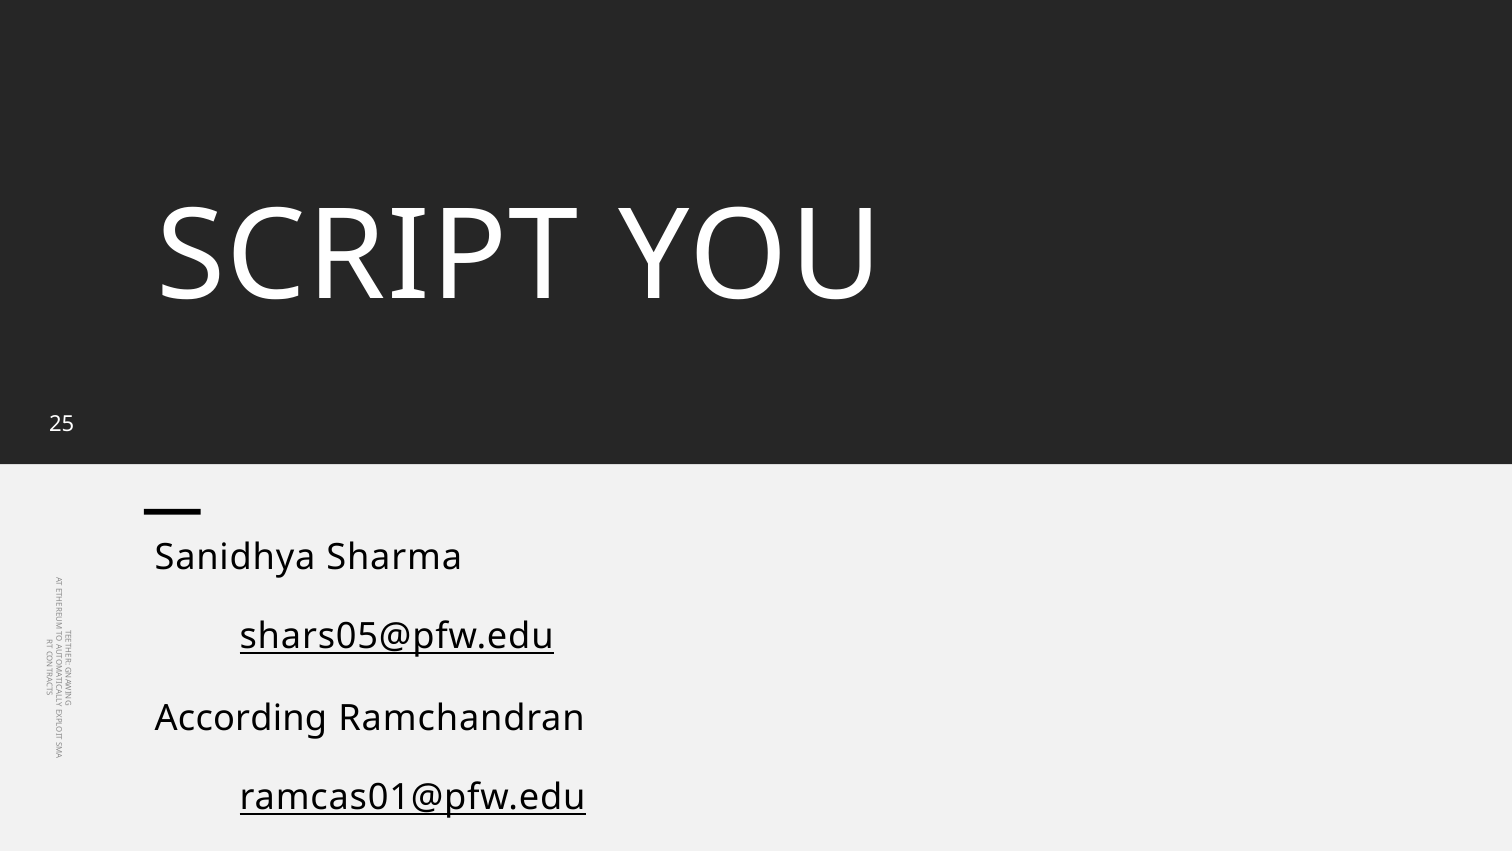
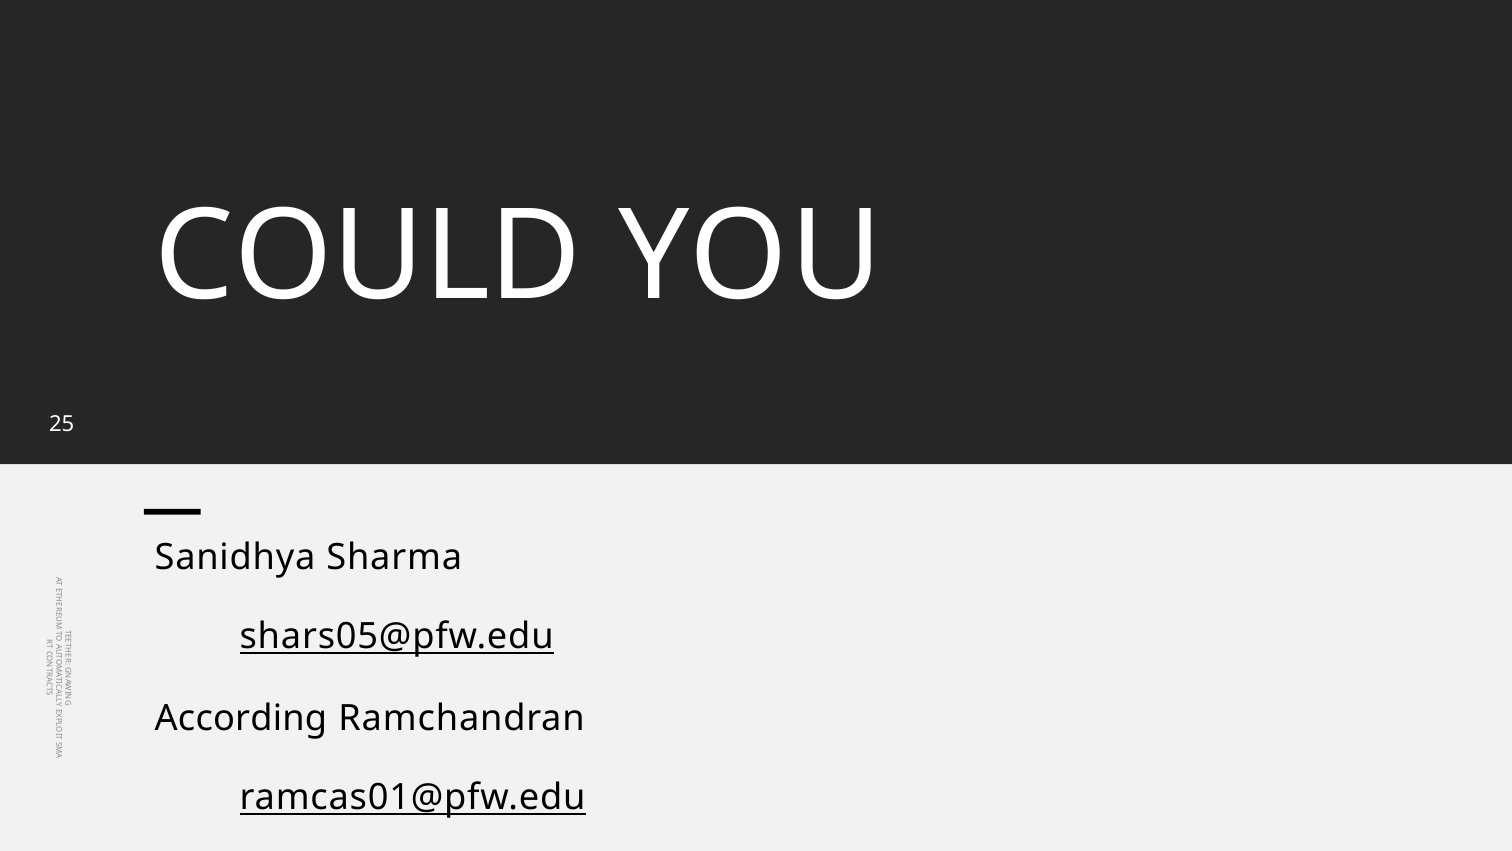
SCRIPT: SCRIPT -> COULD
